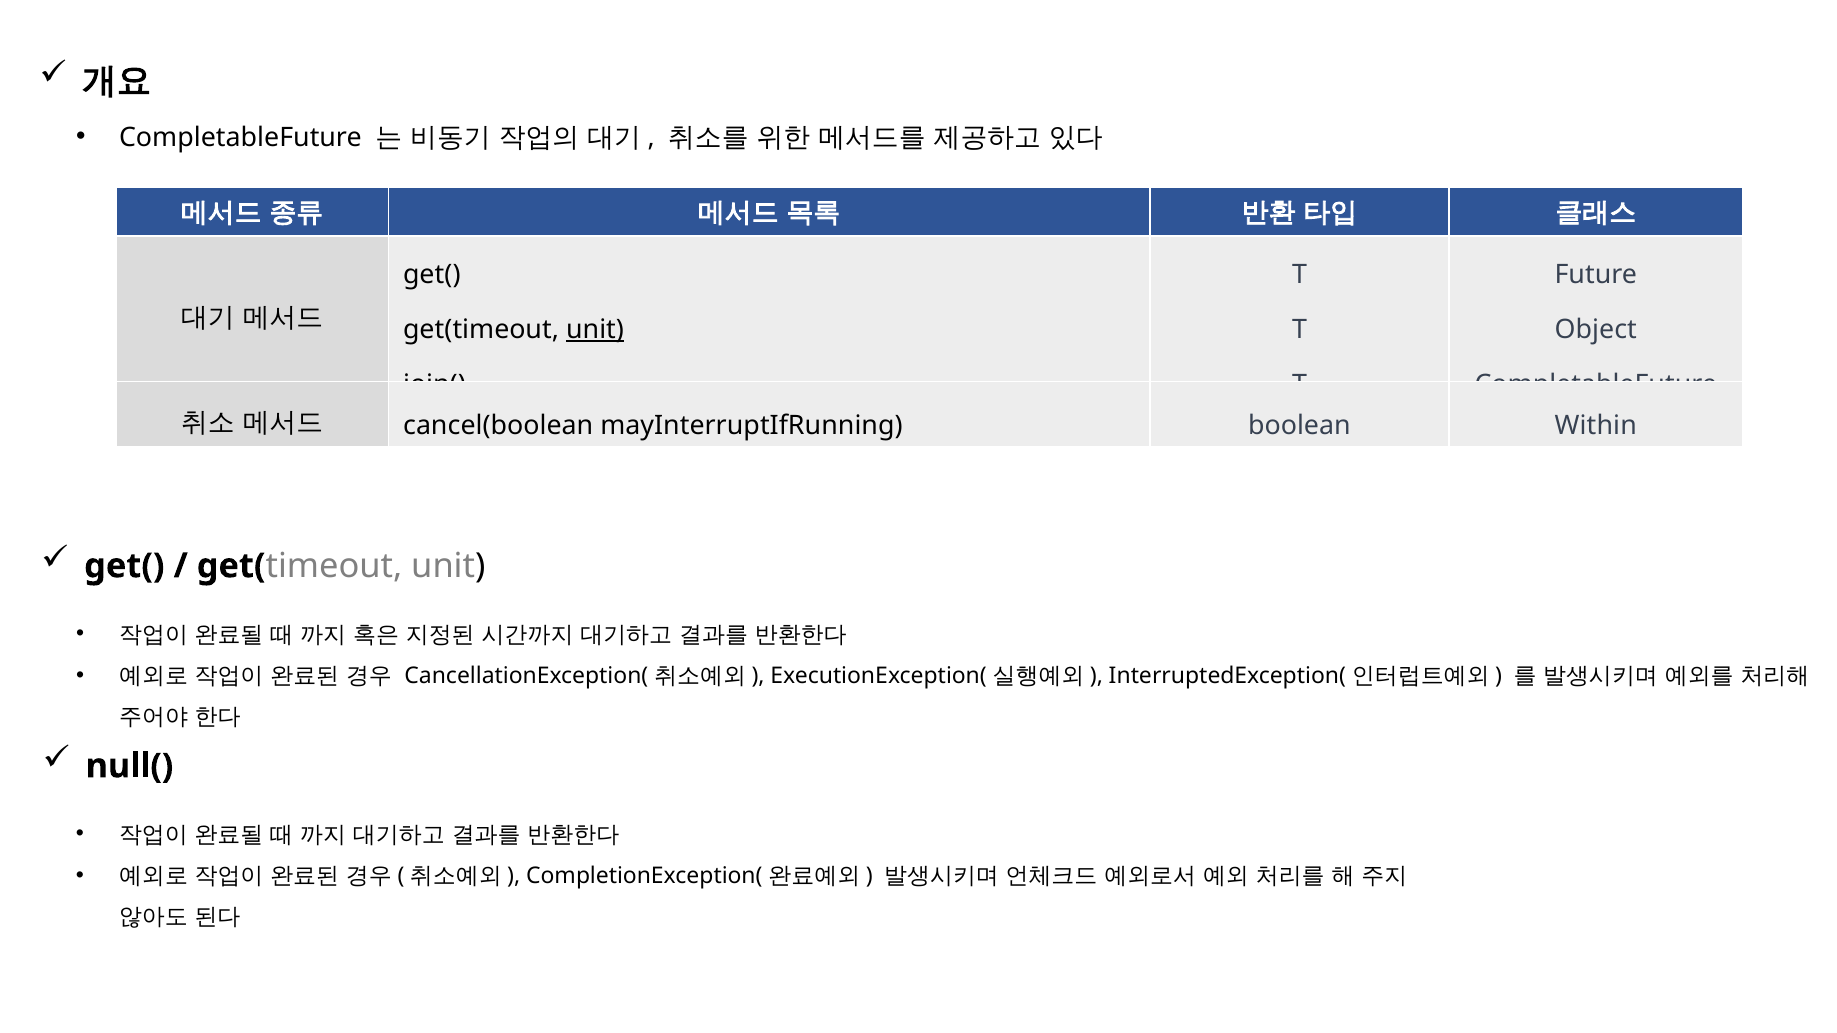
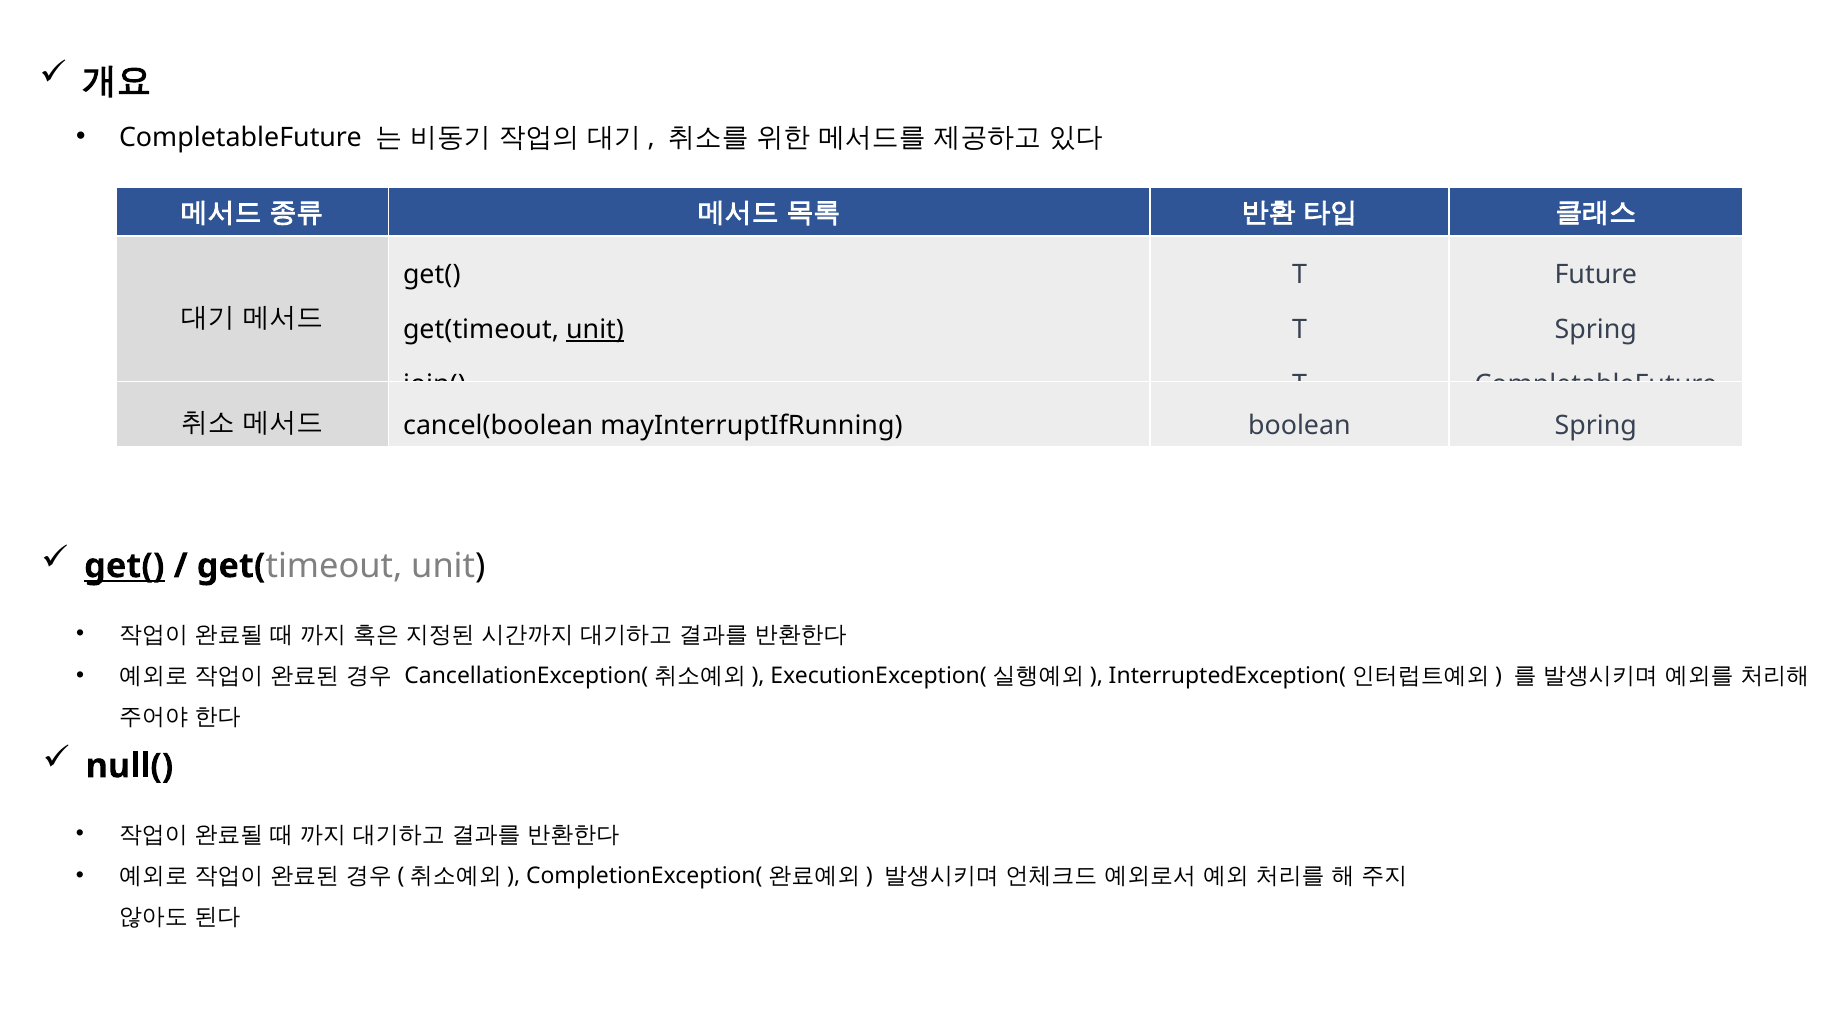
Object at (1596, 330): Object -> Spring
boolean Within: Within -> Spring
get( at (124, 566) underline: none -> present
